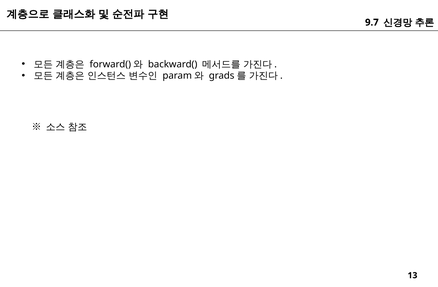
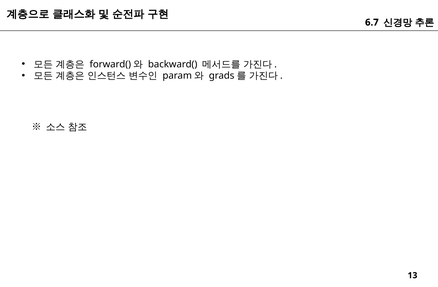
9.7: 9.7 -> 6.7
